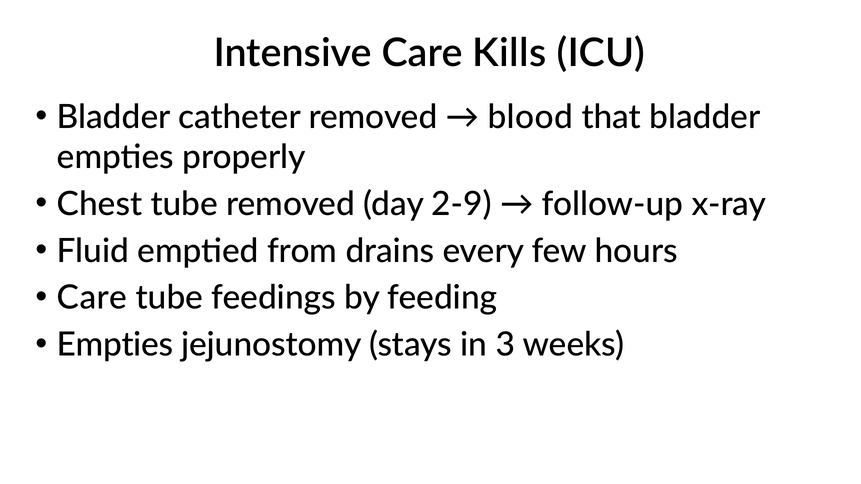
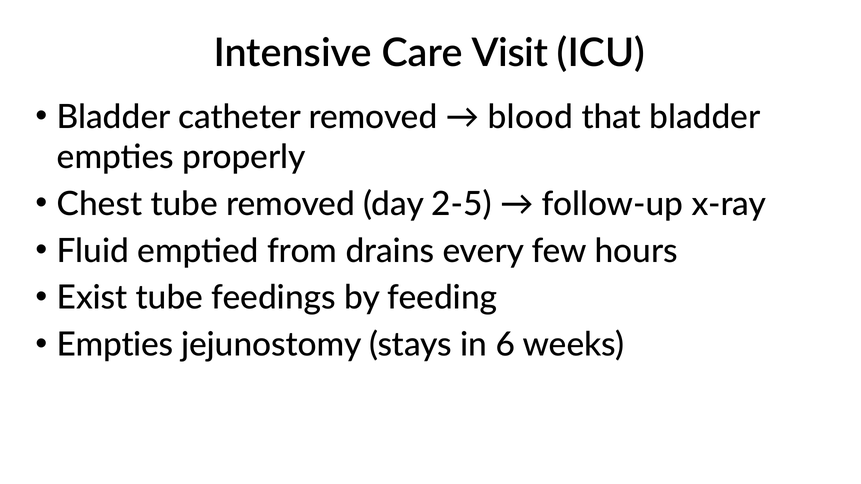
Kills: Kills -> Visit
2-9: 2-9 -> 2-5
Care at (92, 298): Care -> Exist
3: 3 -> 6
